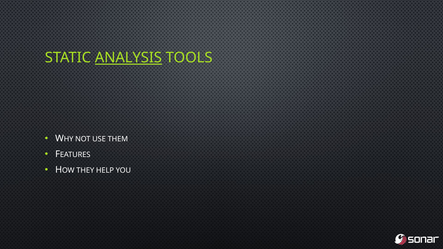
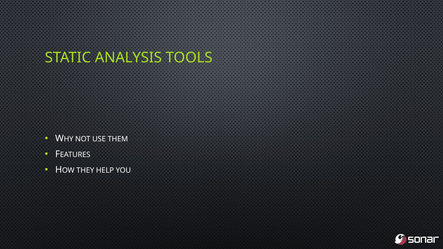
ANALYSIS underline: present -> none
